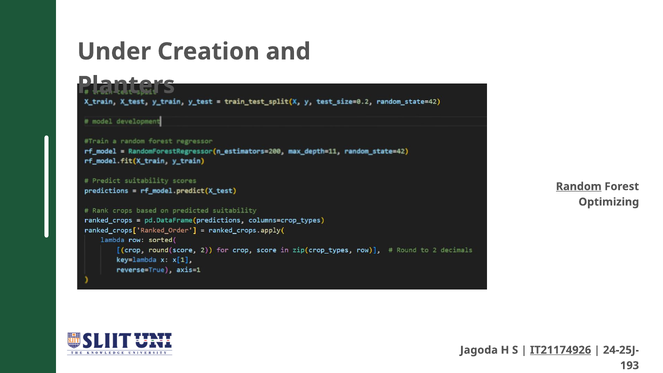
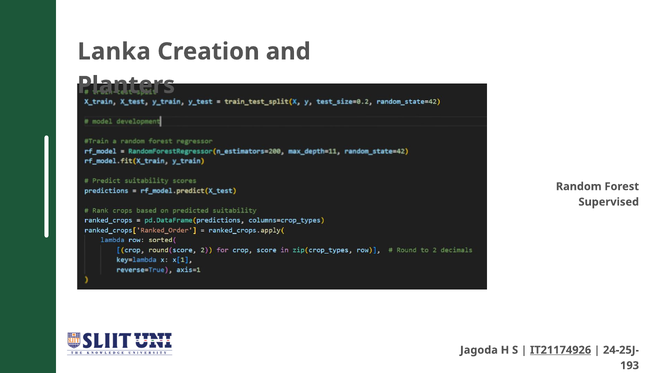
Under: Under -> Lanka
Random underline: present -> none
Optimizing: Optimizing -> Supervised
